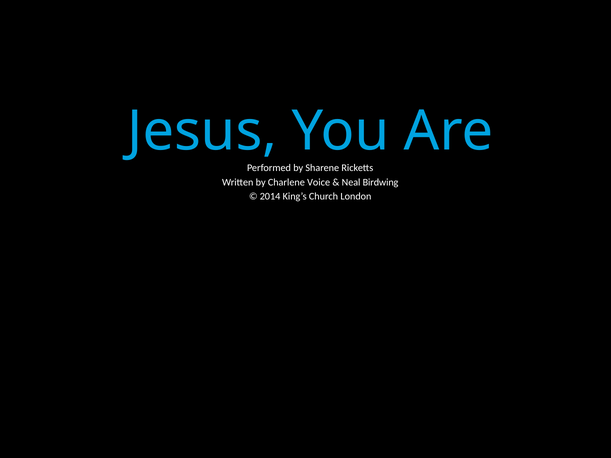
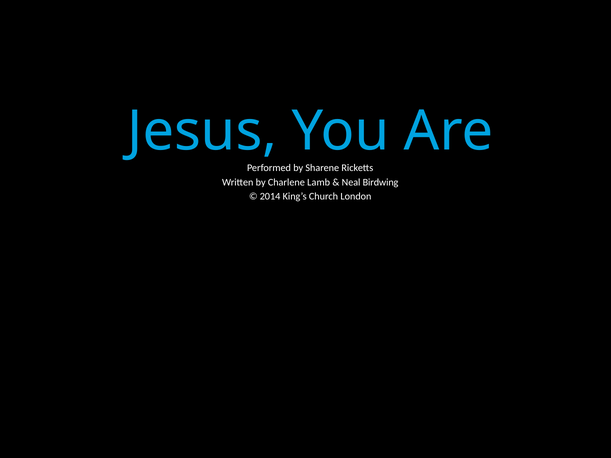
Voice: Voice -> Lamb
